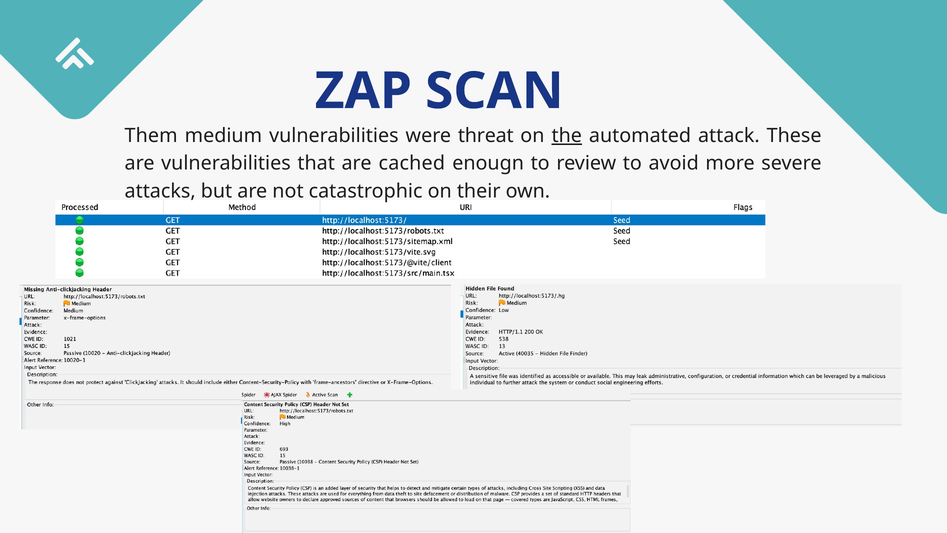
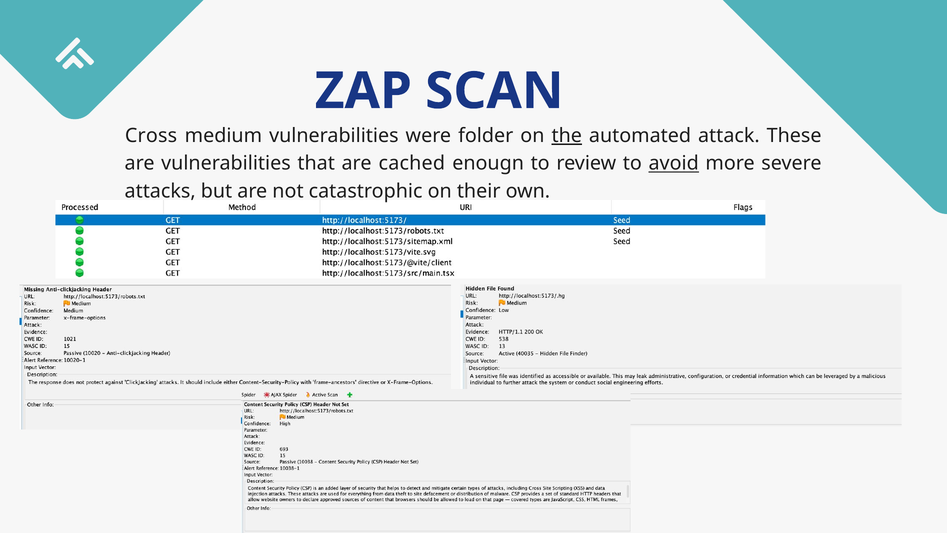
Them: Them -> Cross
threat: threat -> folder
avoid underline: none -> present
